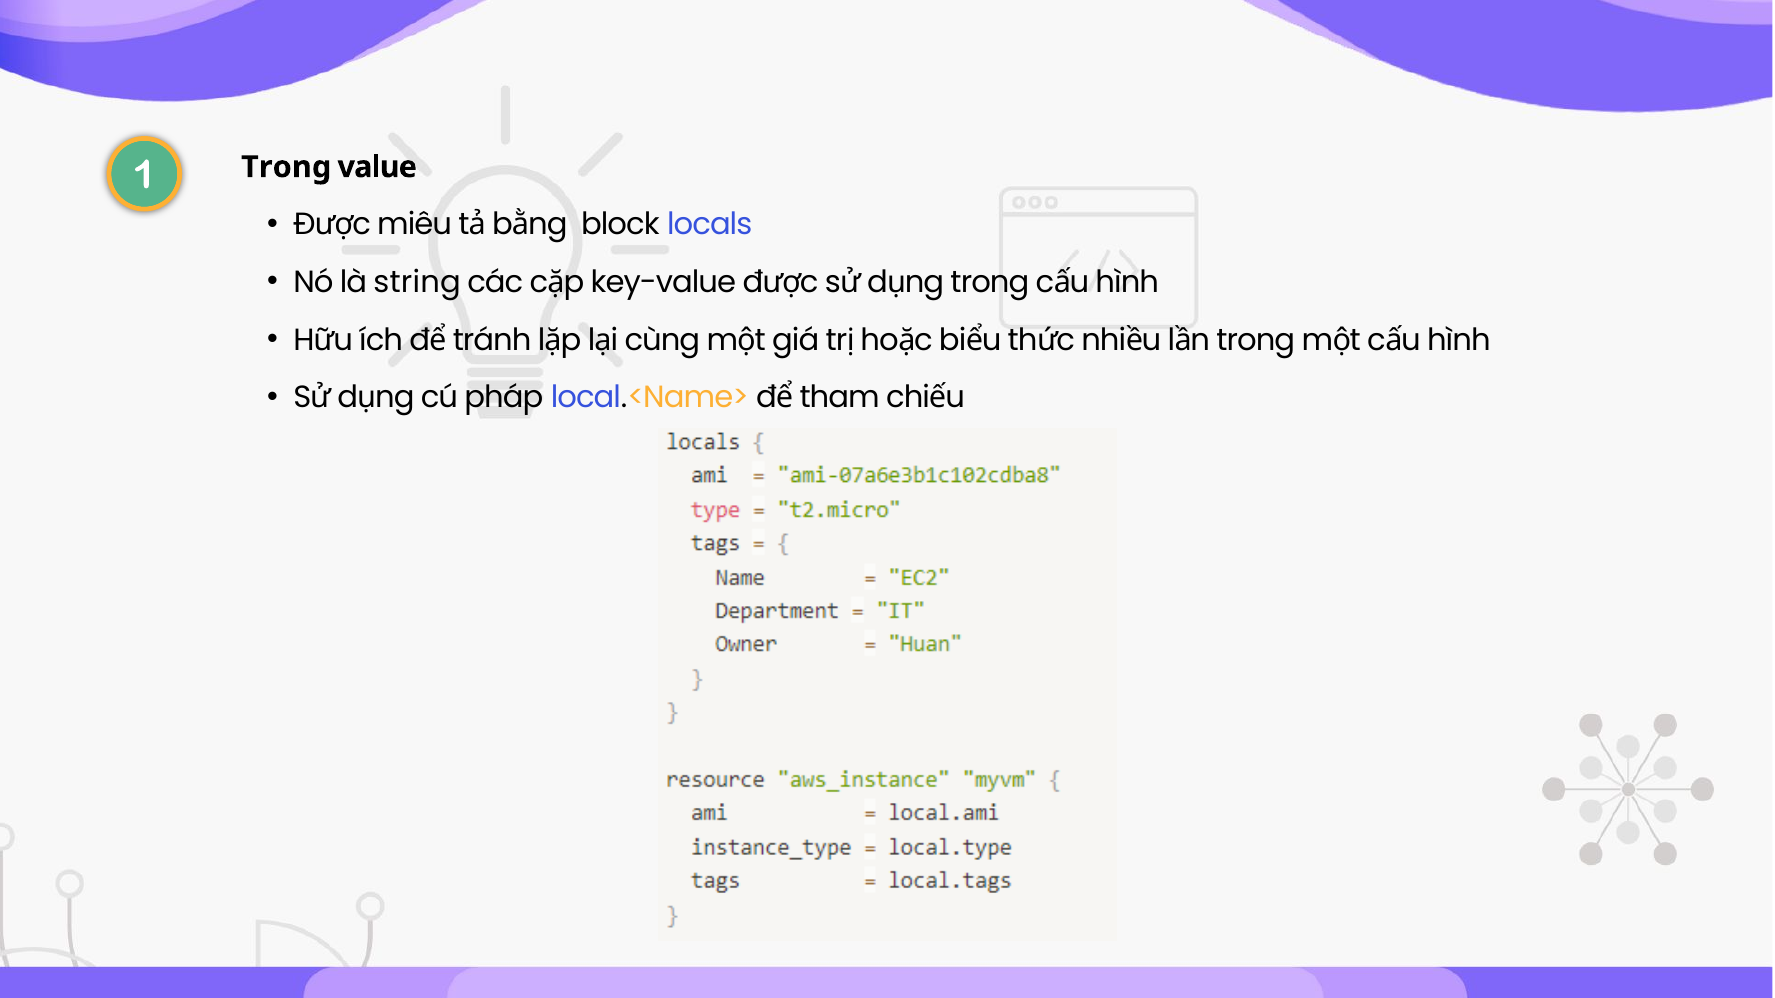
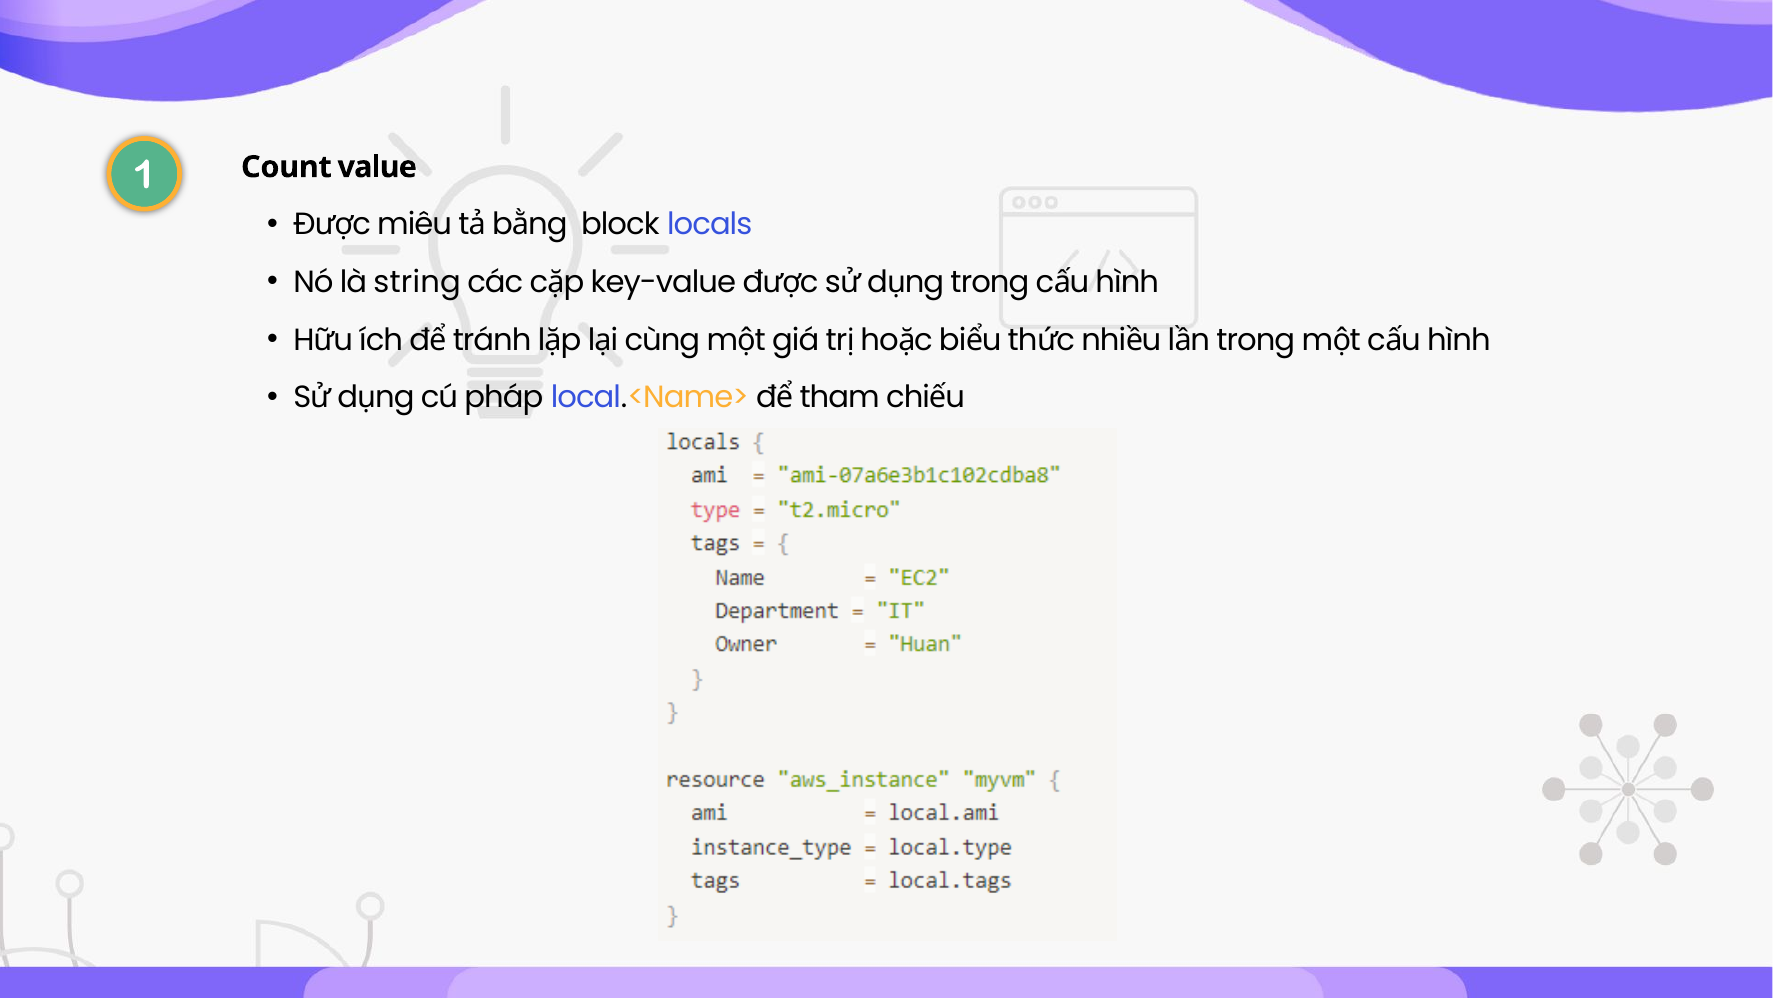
Trong at (286, 167): Trong -> Count
